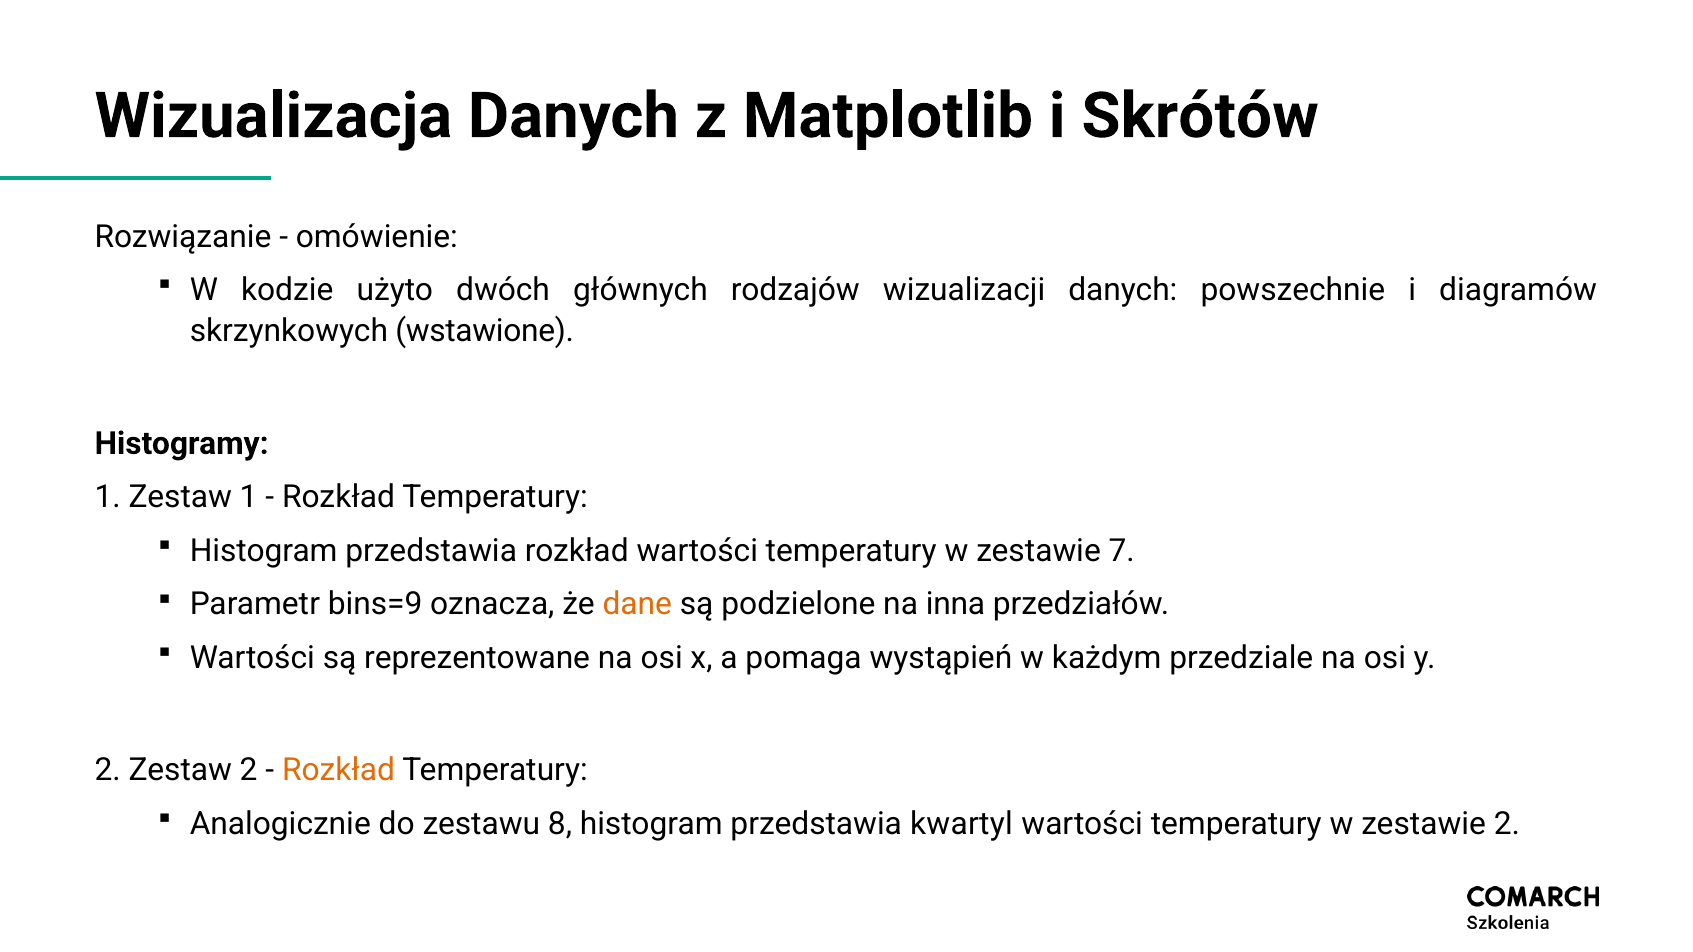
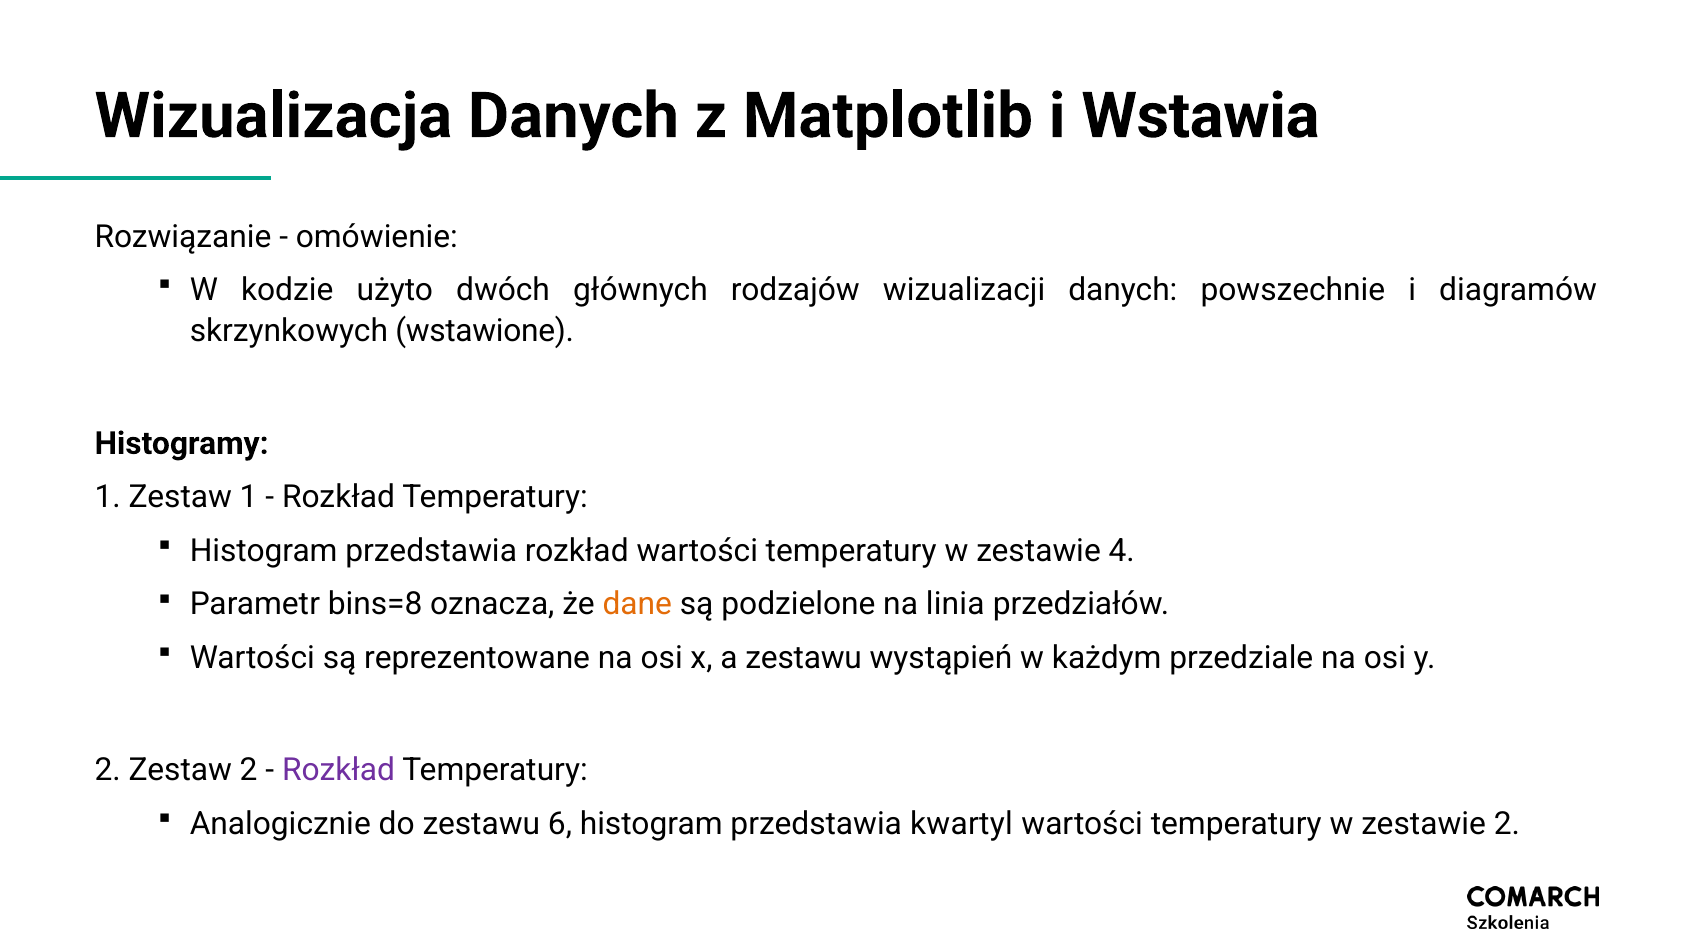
Skrótów: Skrótów -> Wstawia
7: 7 -> 4
bins=9: bins=9 -> bins=8
inna: inna -> linia
a pomaga: pomaga -> zestawu
Rozkład at (339, 770) colour: orange -> purple
8: 8 -> 6
